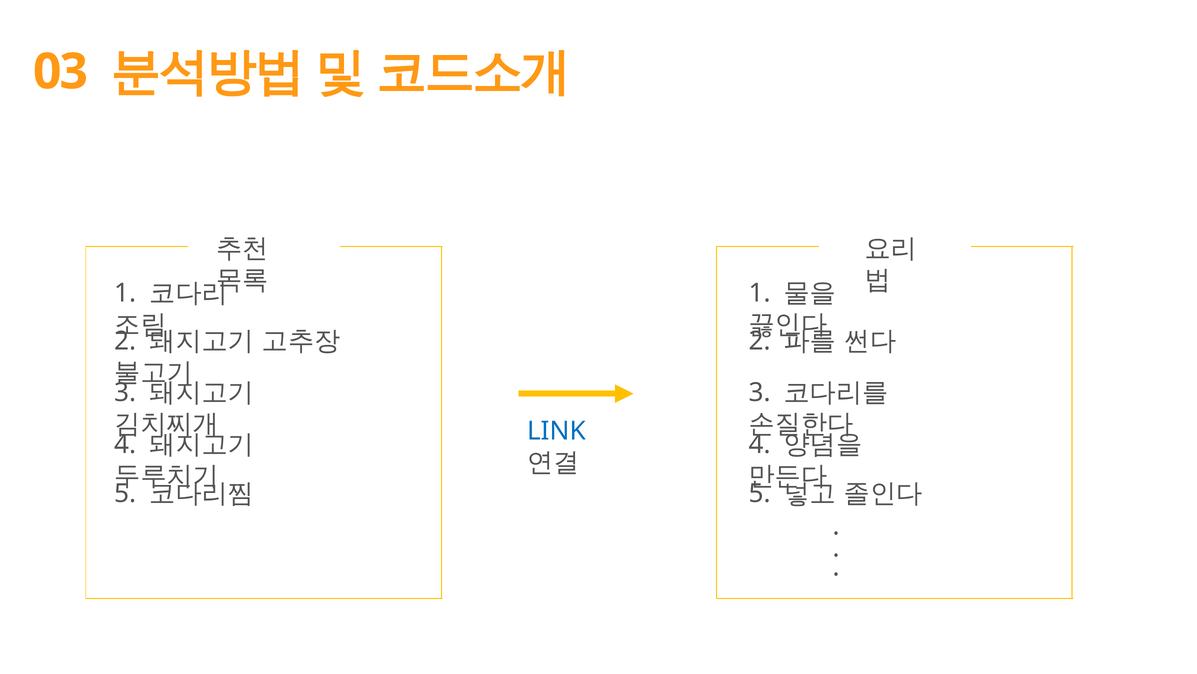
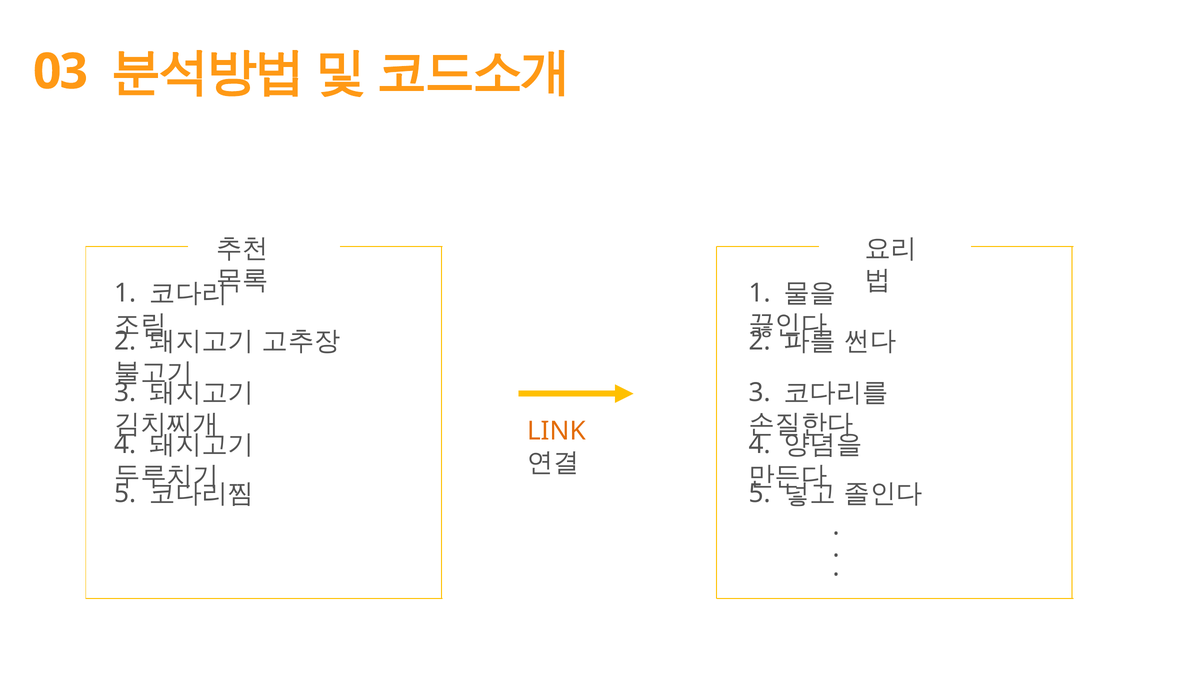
LINK colour: blue -> orange
